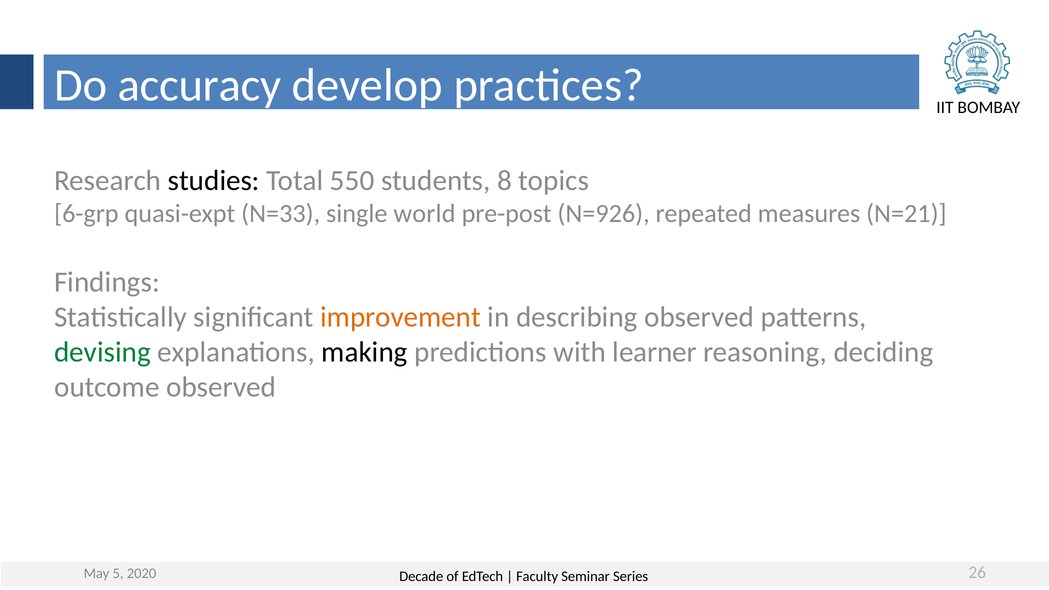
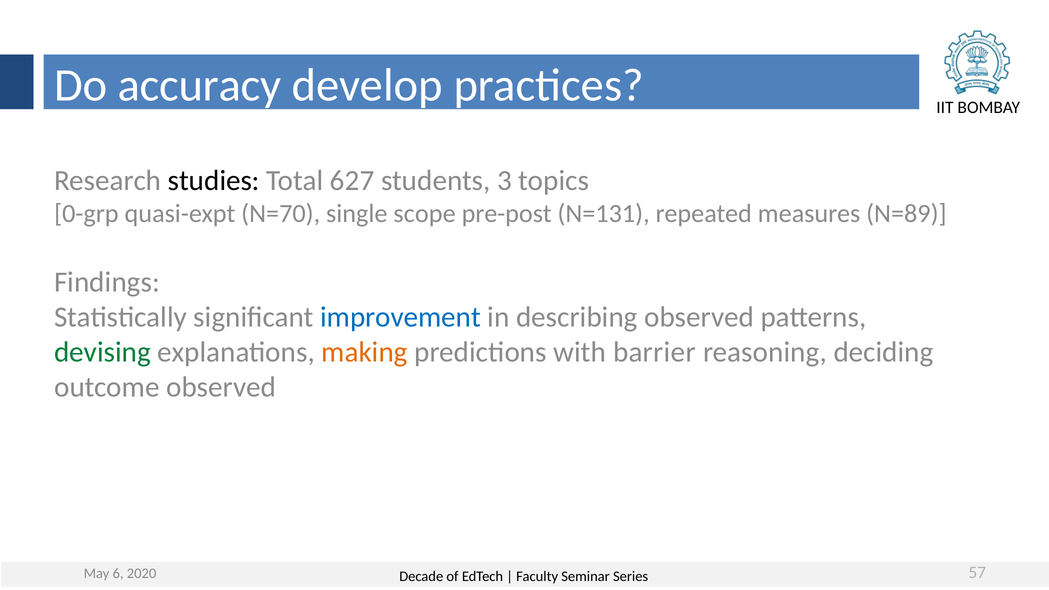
550: 550 -> 627
8: 8 -> 3
6-grp: 6-grp -> 0-grp
N=33: N=33 -> N=70
world: world -> scope
N=926: N=926 -> N=131
N=21: N=21 -> N=89
improvement colour: orange -> blue
making colour: black -> orange
learner: learner -> barrier
5: 5 -> 6
26: 26 -> 57
